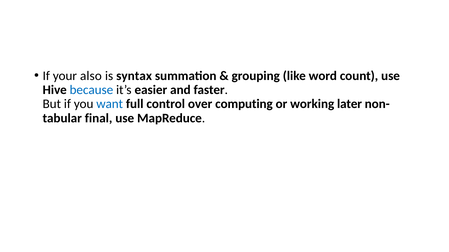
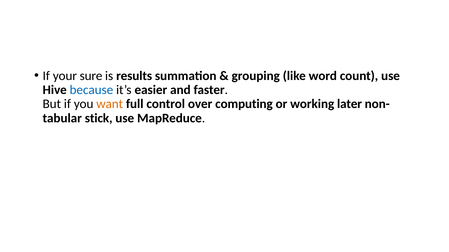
also: also -> sure
syntax: syntax -> results
want colour: blue -> orange
final: final -> stick
